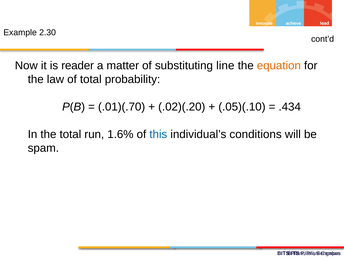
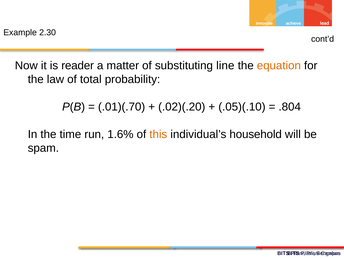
.434: .434 -> .804
the total: total -> time
this colour: blue -> orange
conditions: conditions -> household
